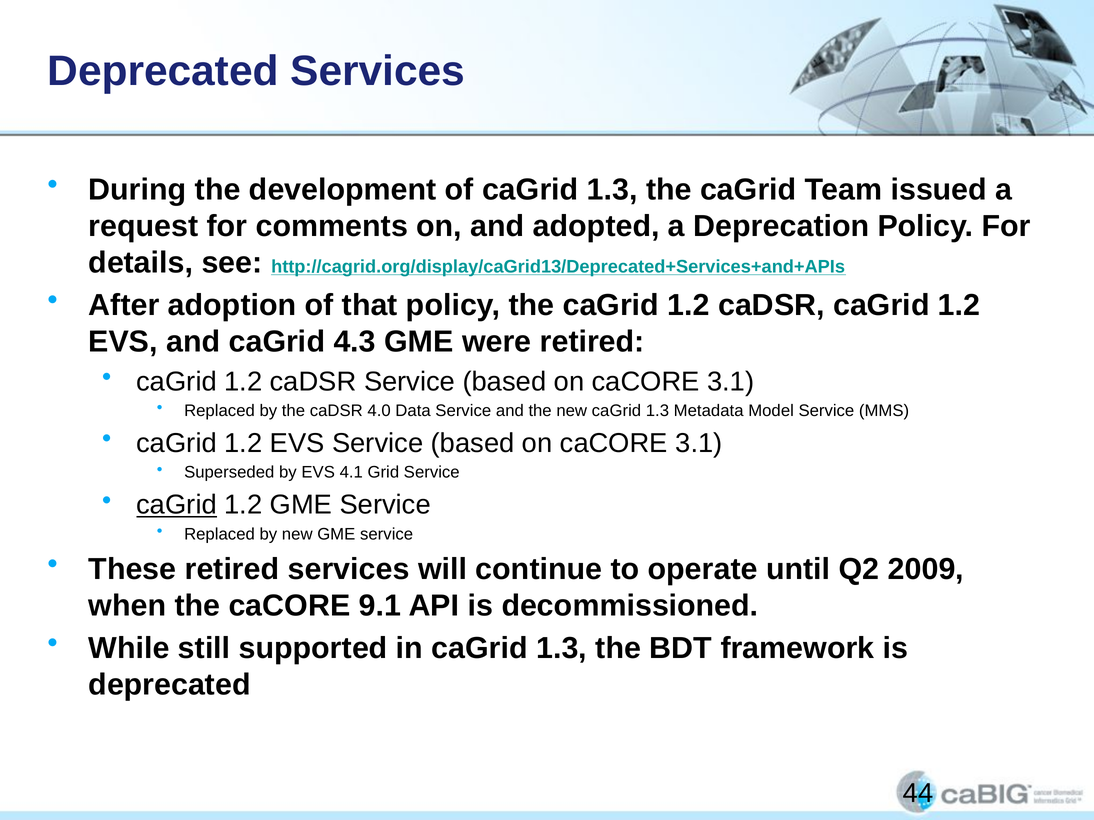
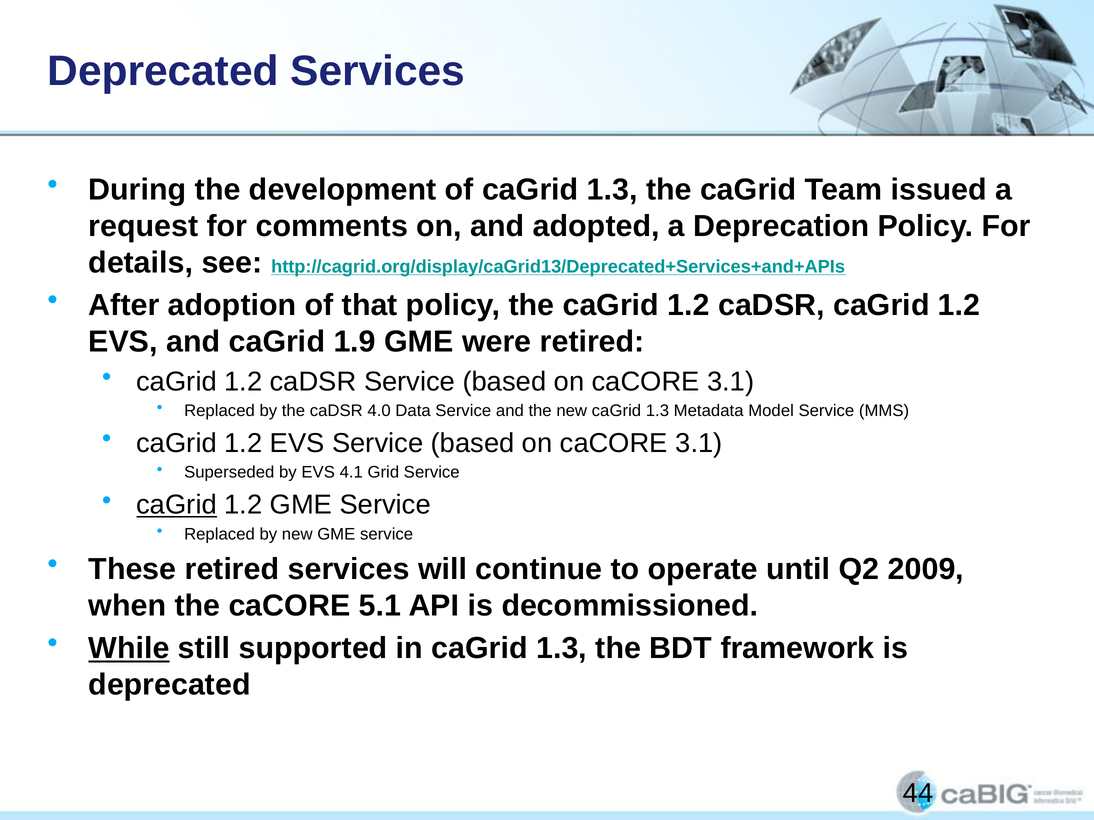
4.3: 4.3 -> 1.9
9.1: 9.1 -> 5.1
While underline: none -> present
